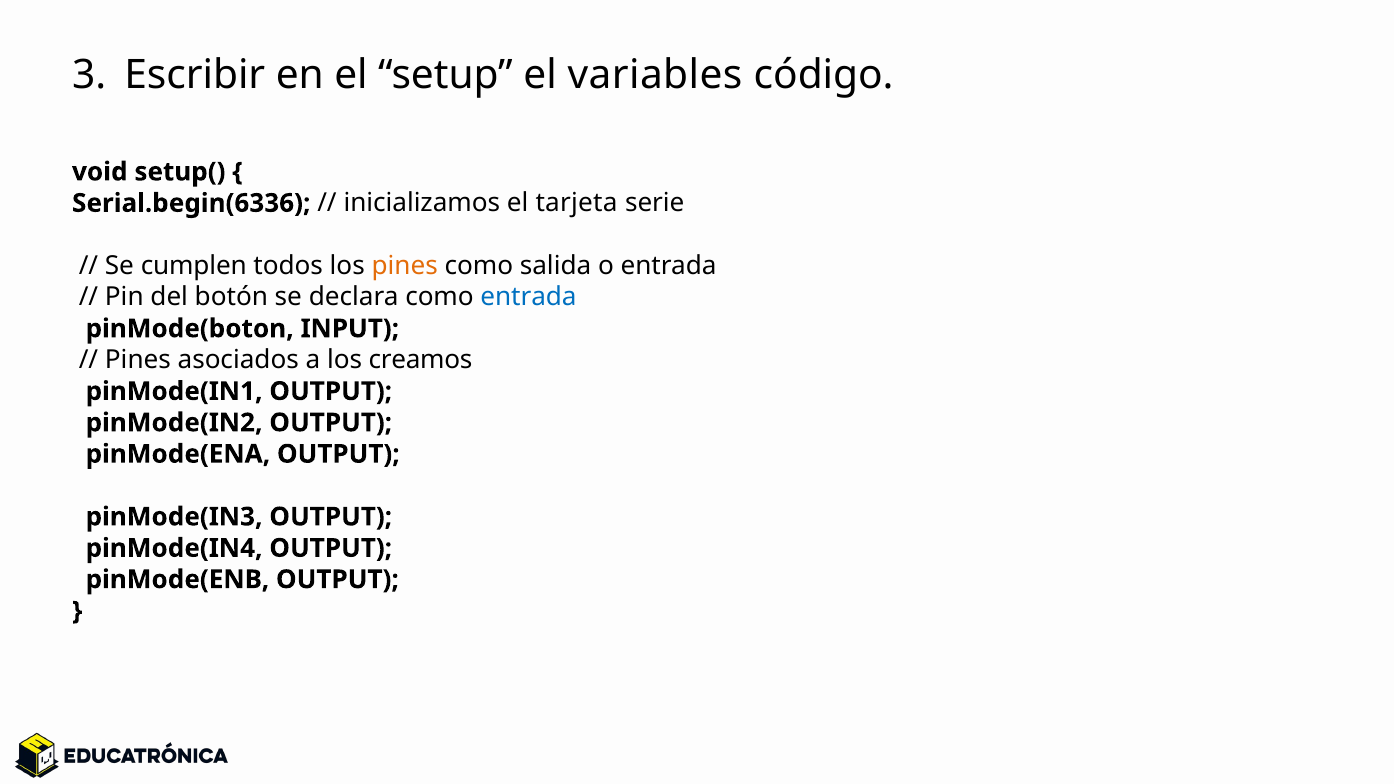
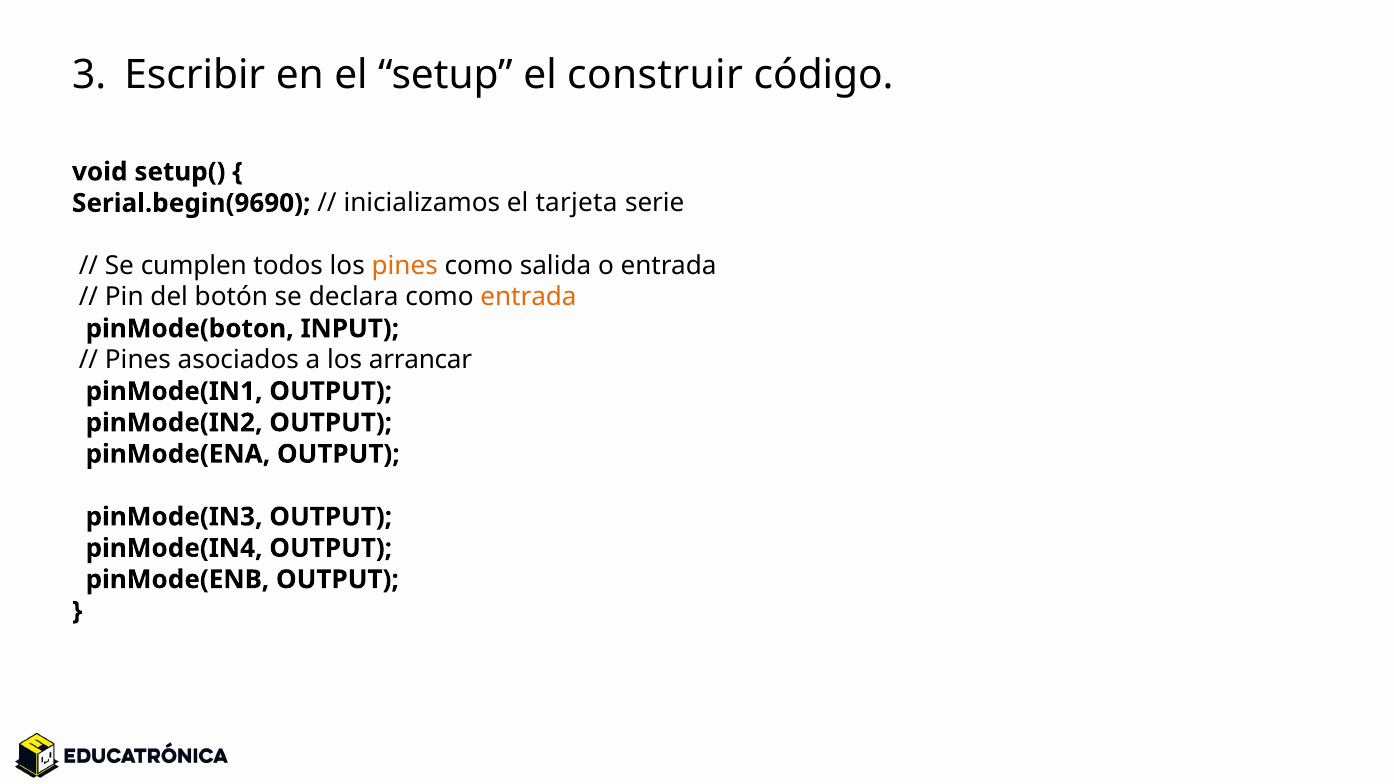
variables: variables -> construir
Serial.begin(6336: Serial.begin(6336 -> Serial.begin(9690
entrada at (529, 297) colour: blue -> orange
creamos: creamos -> arrancar
